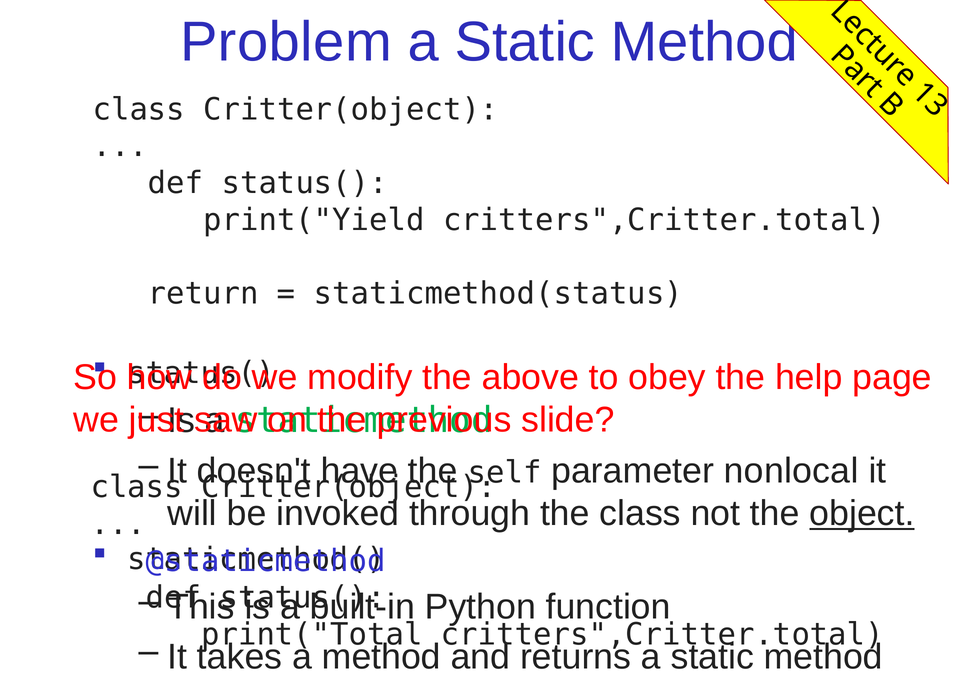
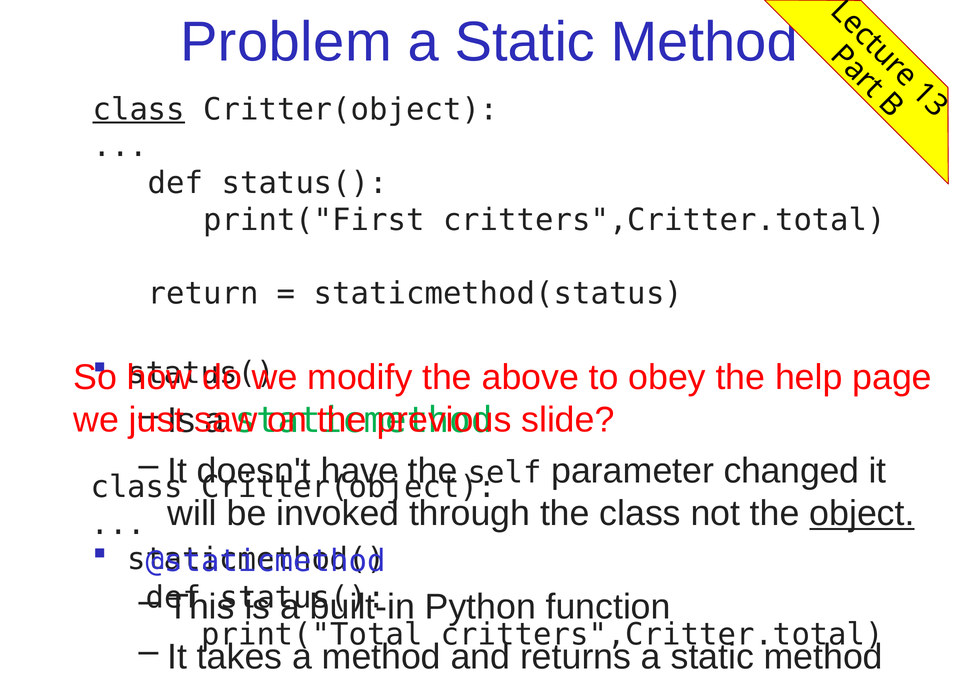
class at (139, 109) underline: none -> present
print("Yield: print("Yield -> print("First
nonlocal: nonlocal -> changed
